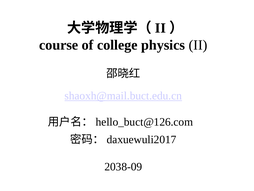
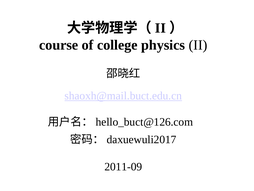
2038-09: 2038-09 -> 2011-09
